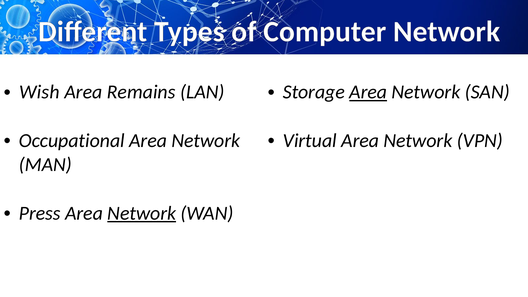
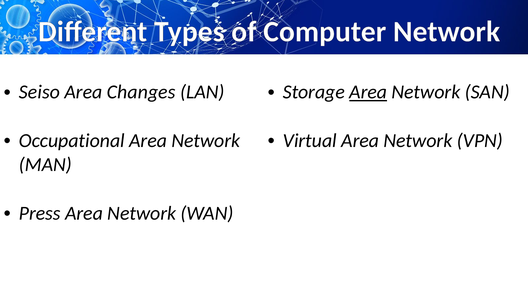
Wish: Wish -> Seiso
Remains: Remains -> Changes
Network at (142, 213) underline: present -> none
